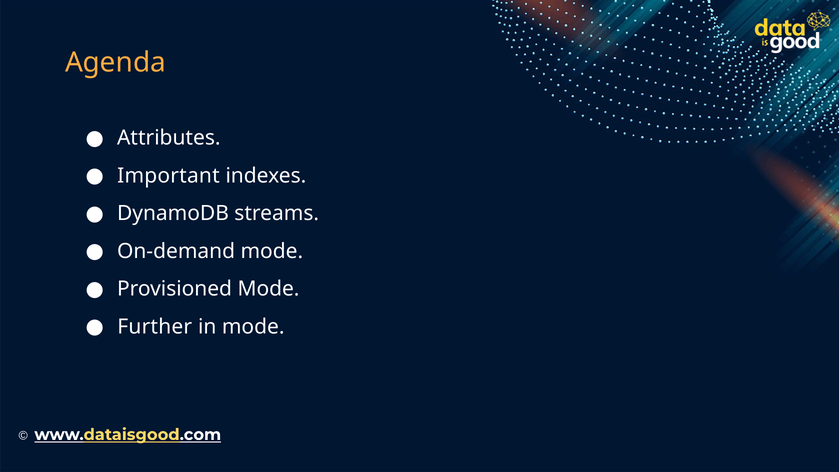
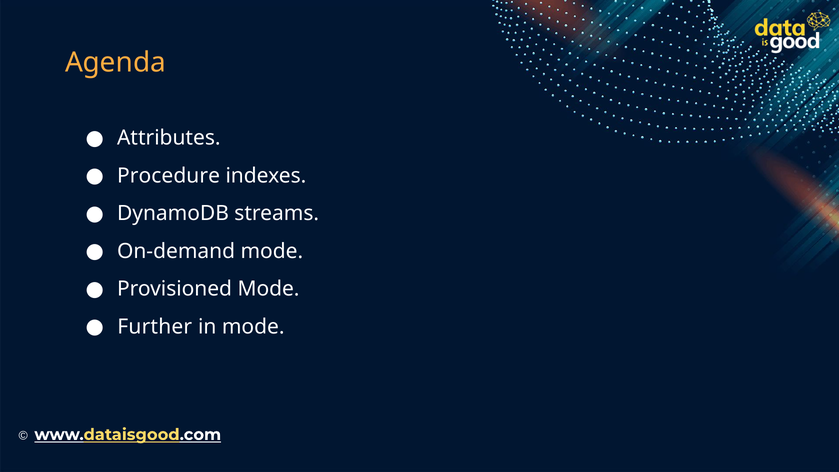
Important: Important -> Procedure
